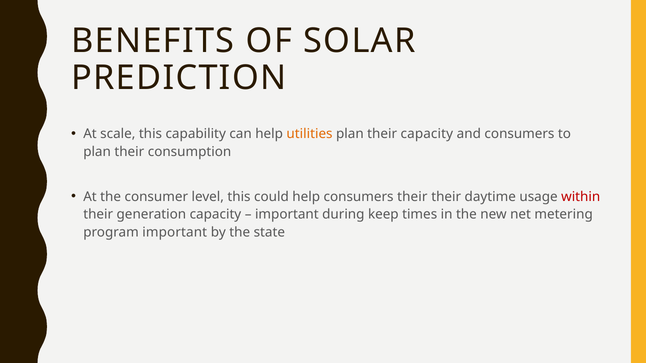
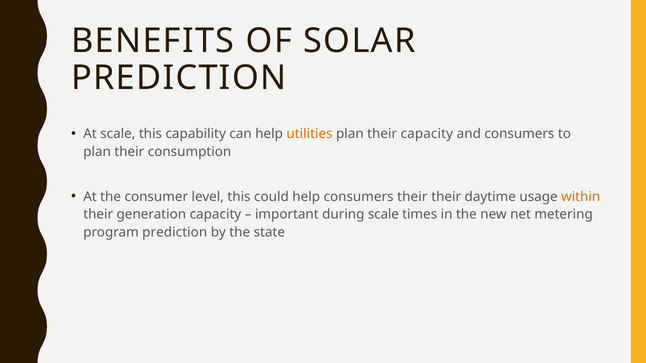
within colour: red -> orange
during keep: keep -> scale
program important: important -> prediction
